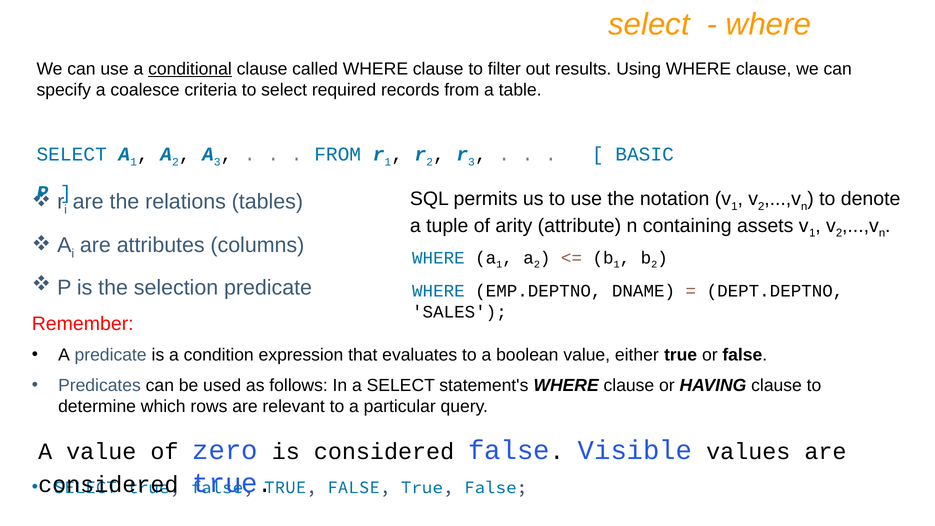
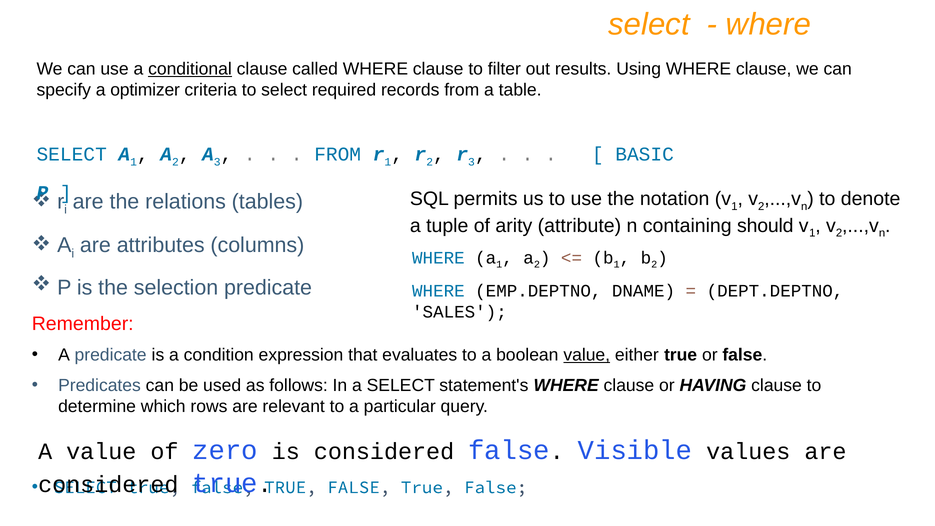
coalesce: coalesce -> optimizer
assets: assets -> should
value at (587, 355) underline: none -> present
